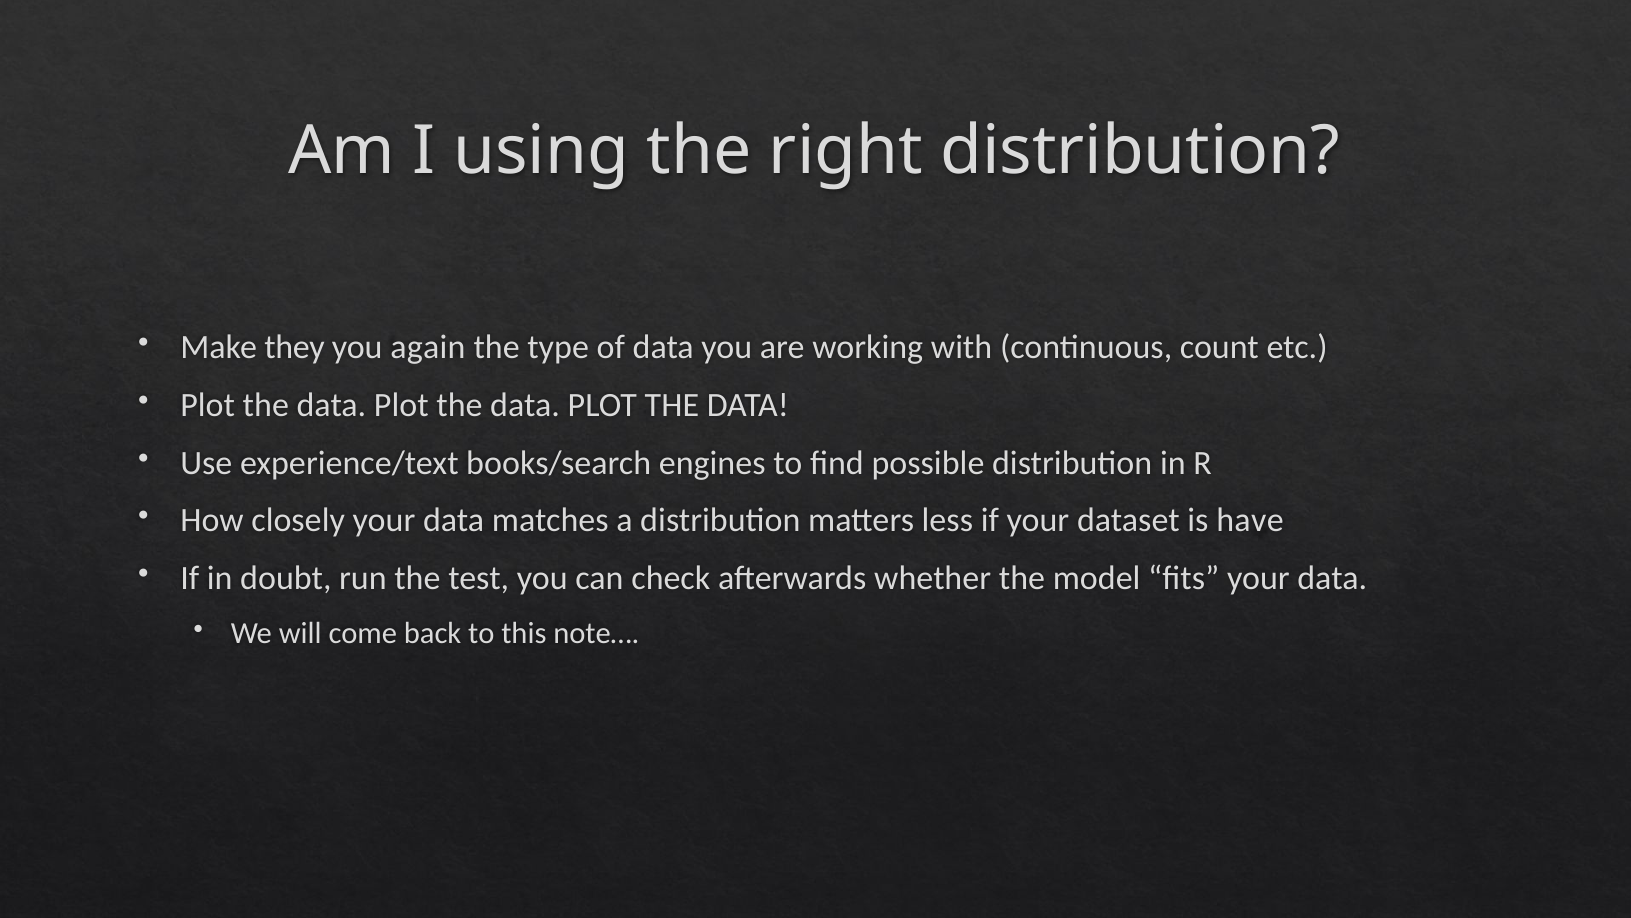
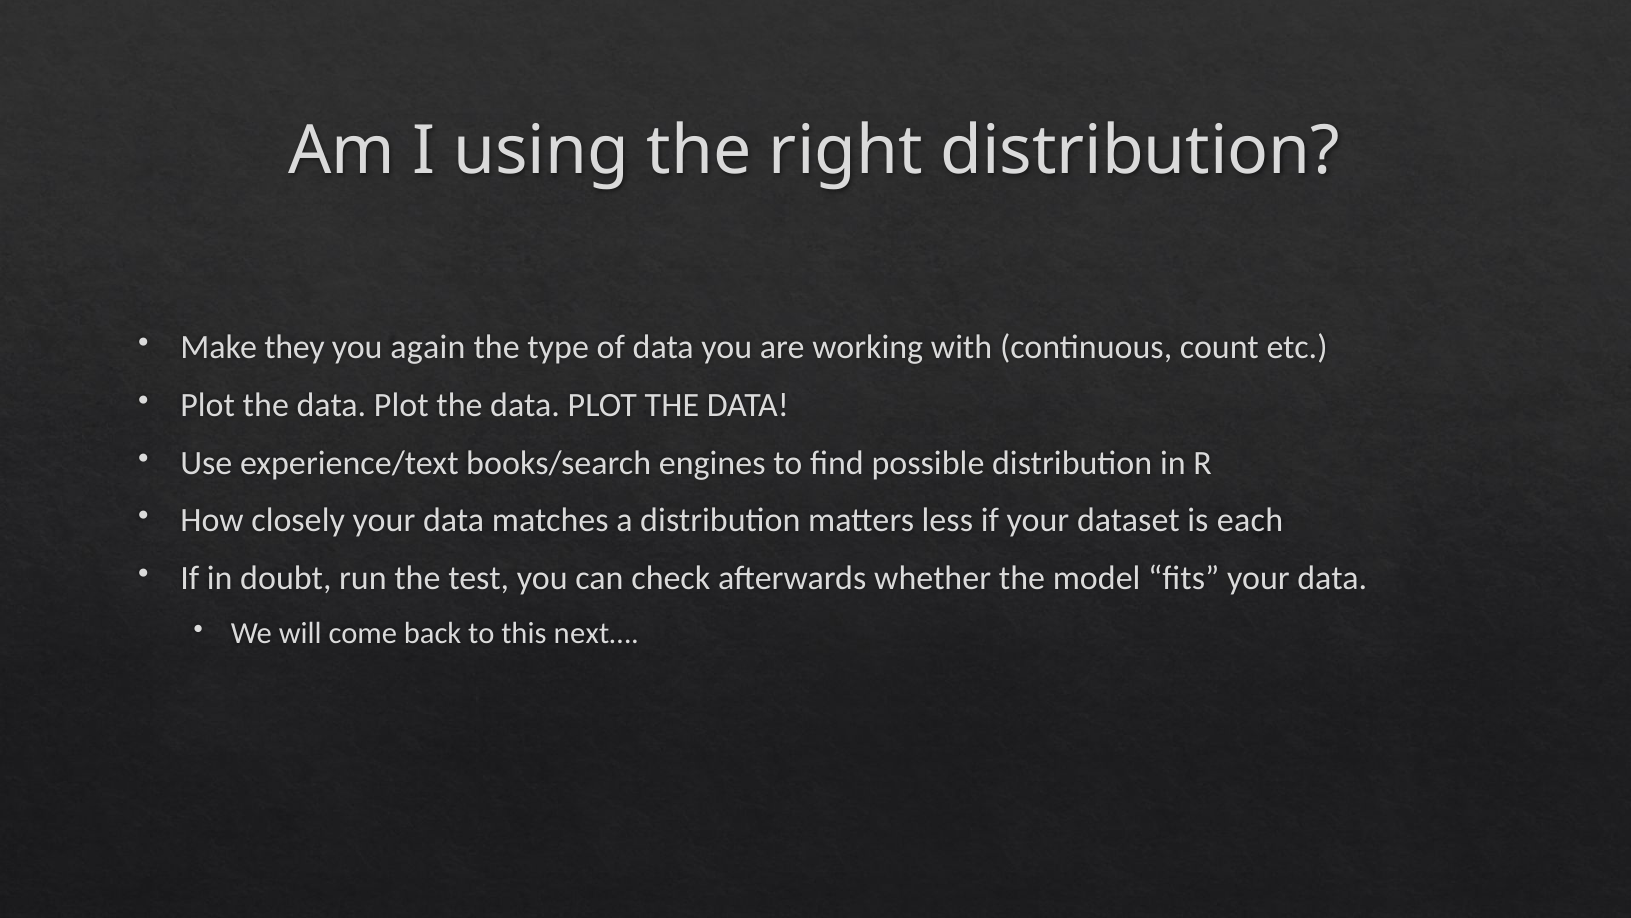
have: have -> each
note…: note… -> next…
